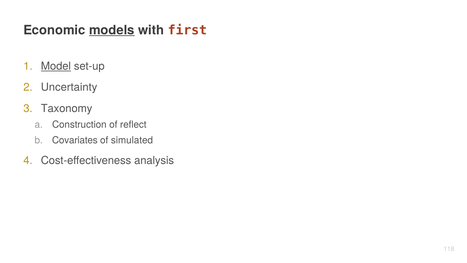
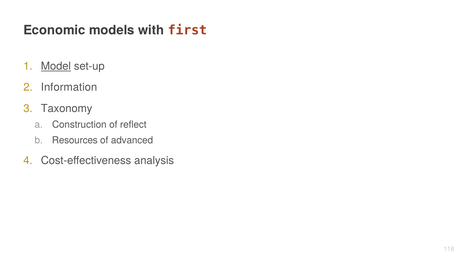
models underline: present -> none
Uncertainty: Uncertainty -> Information
Covariates: Covariates -> Resources
simulated: simulated -> advanced
